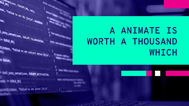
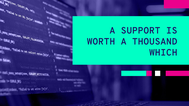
ANIMATE: ANIMATE -> SUPPORT
